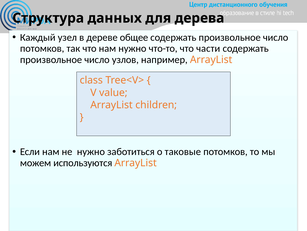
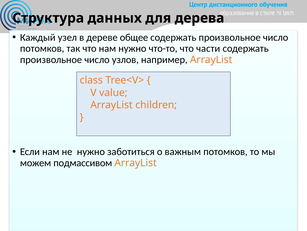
таковые: таковые -> важным
используются: используются -> подмассивом
